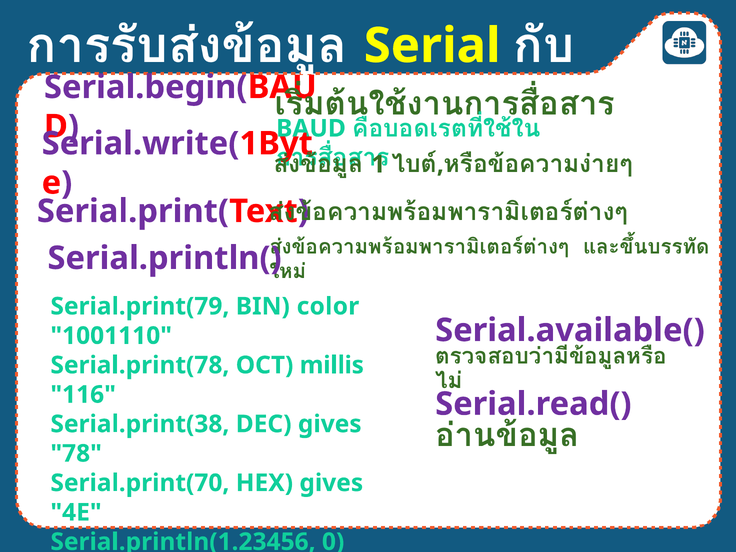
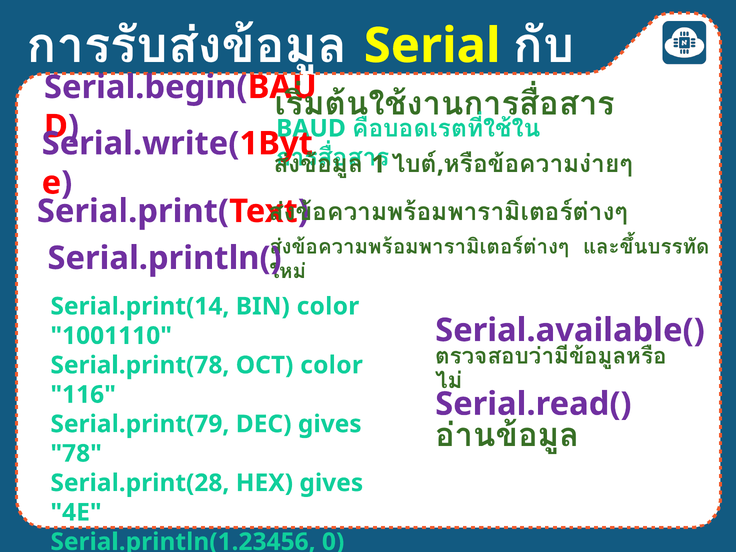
Serial.print(79: Serial.print(79 -> Serial.print(14
OCT millis: millis -> color
Serial.print(38: Serial.print(38 -> Serial.print(79
Serial.print(70: Serial.print(70 -> Serial.print(28
